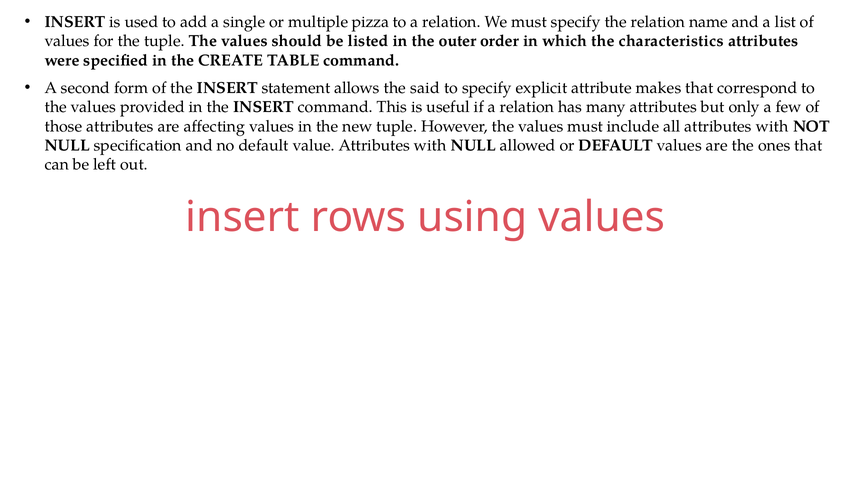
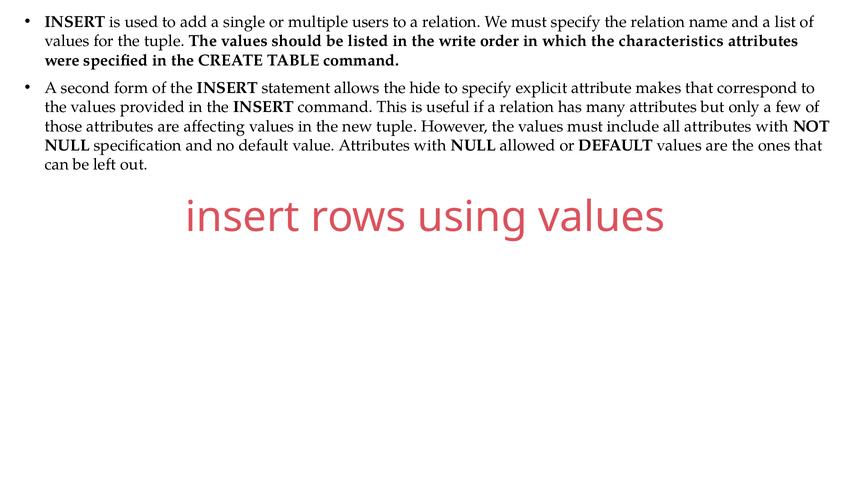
pizza: pizza -> users
outer: outer -> write
said: said -> hide
